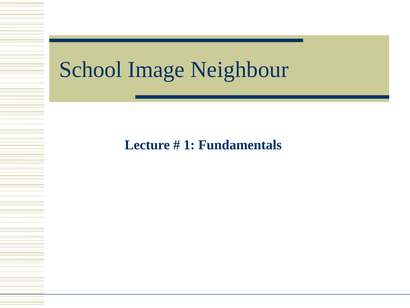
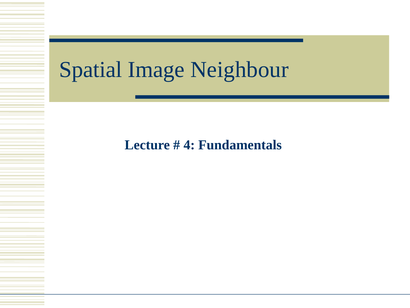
School: School -> Spatial
1: 1 -> 4
